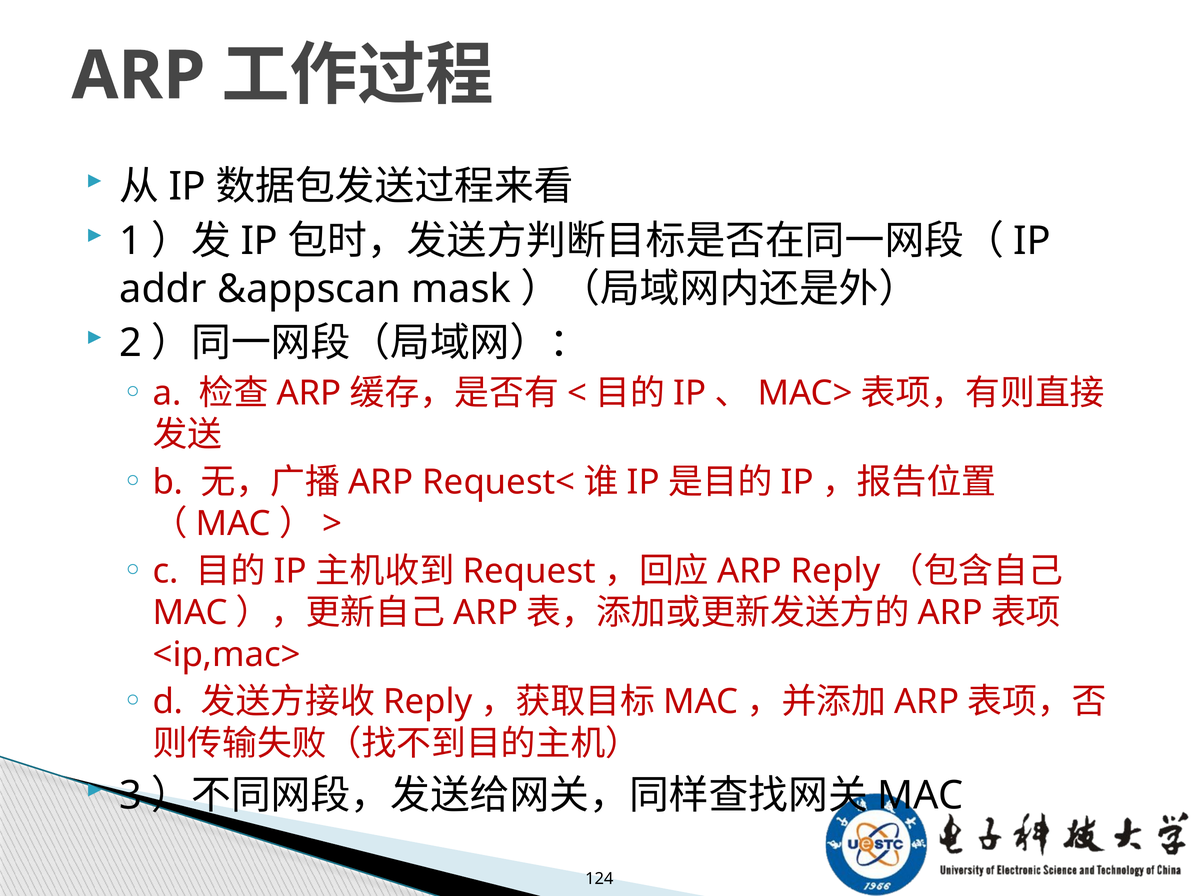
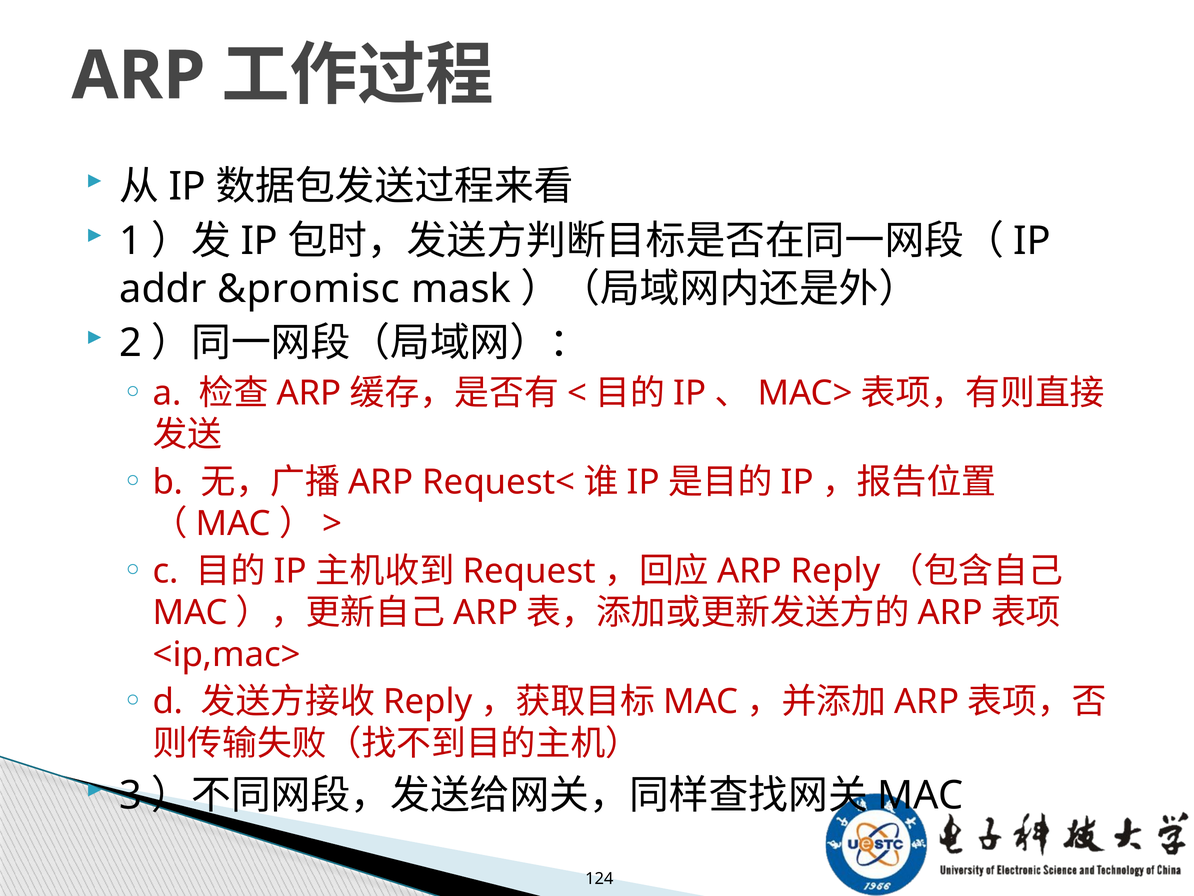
&appscan: &appscan -> &promisc
